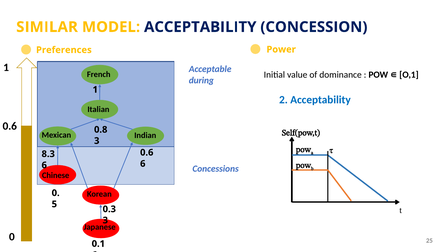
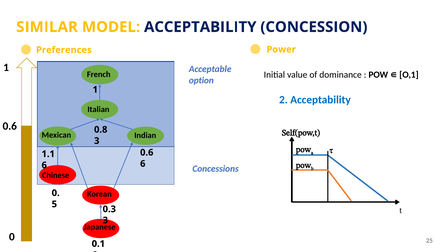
during: during -> option
8.3: 8.3 -> 1.1
